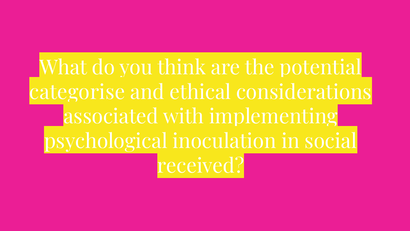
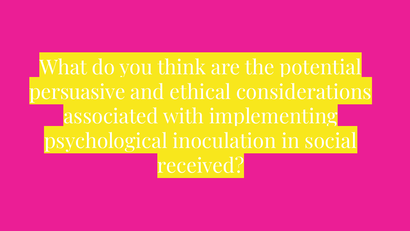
categorise: categorise -> persuasive
